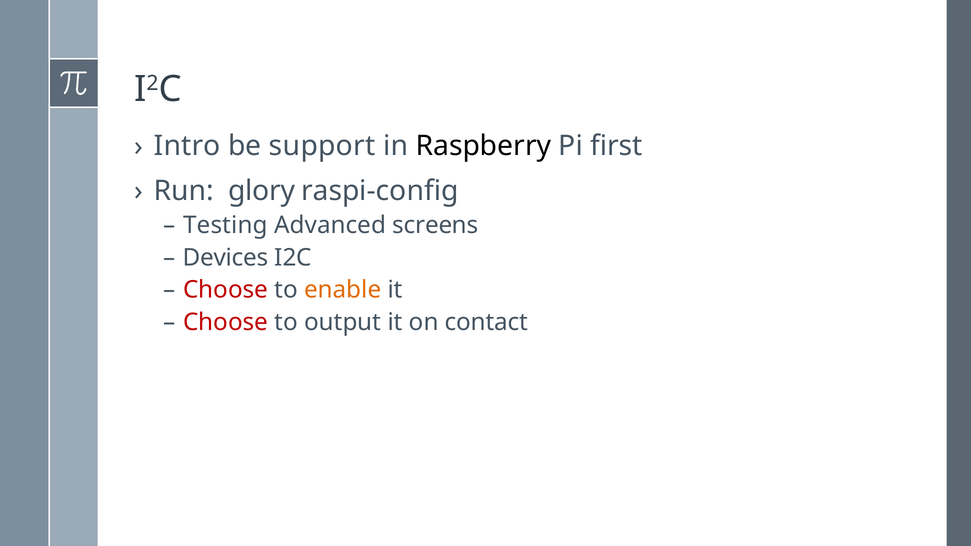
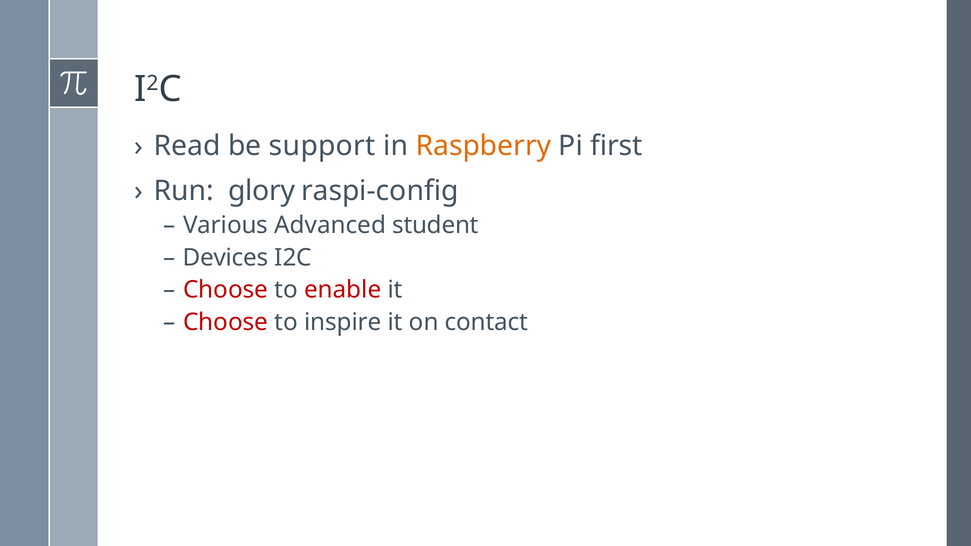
Intro: Intro -> Read
Raspberry colour: black -> orange
Testing: Testing -> Various
screens: screens -> student
enable colour: orange -> red
output: output -> inspire
